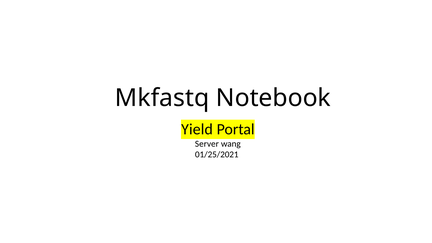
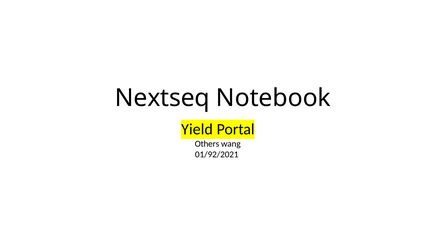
Mkfastq: Mkfastq -> Nextseq
Server: Server -> Others
01/25/2021: 01/25/2021 -> 01/92/2021
